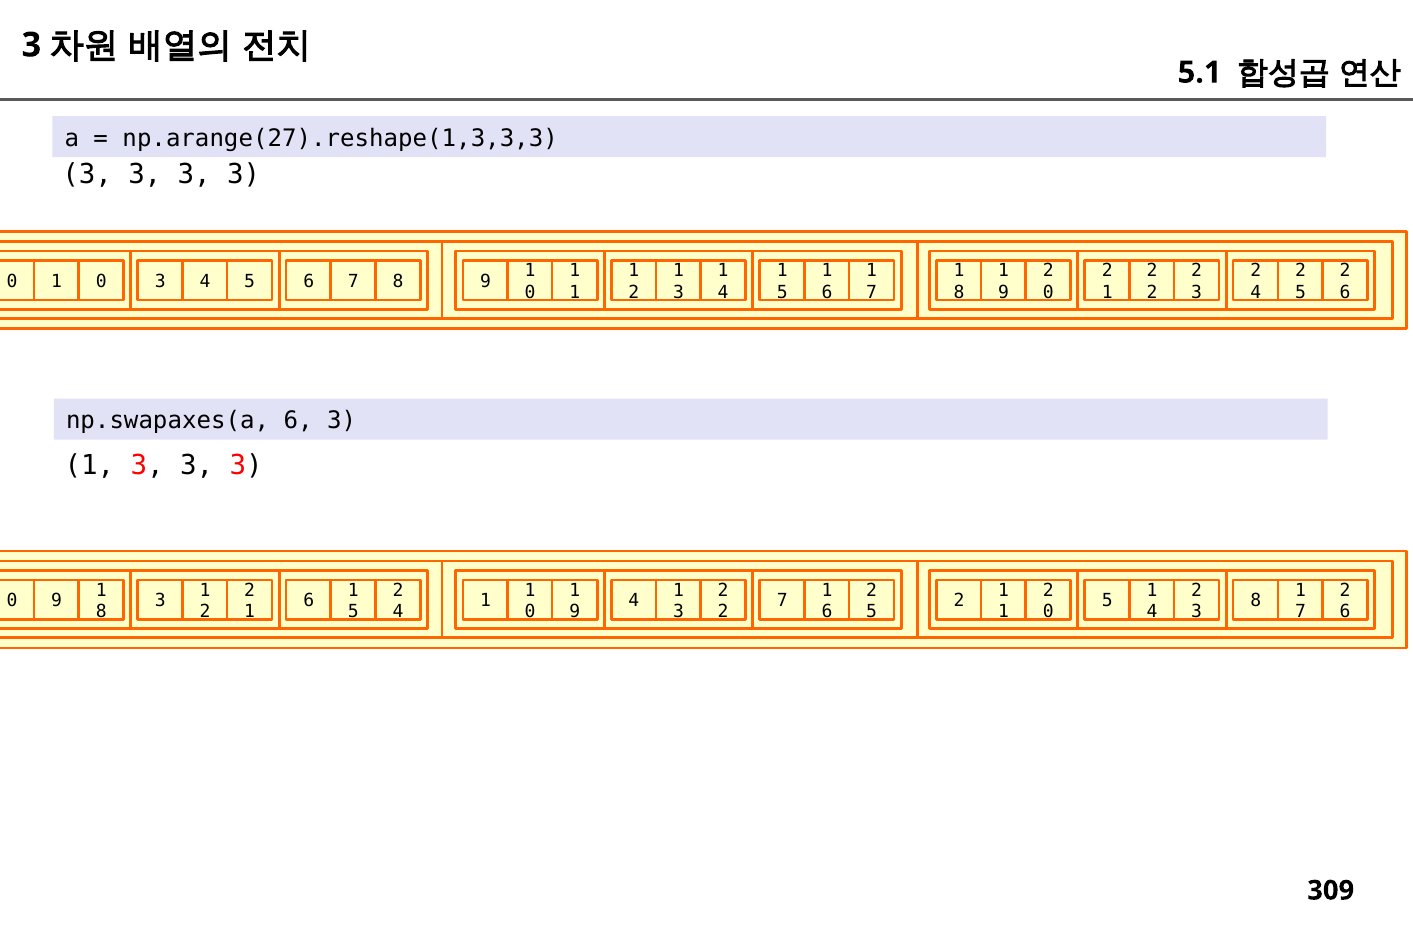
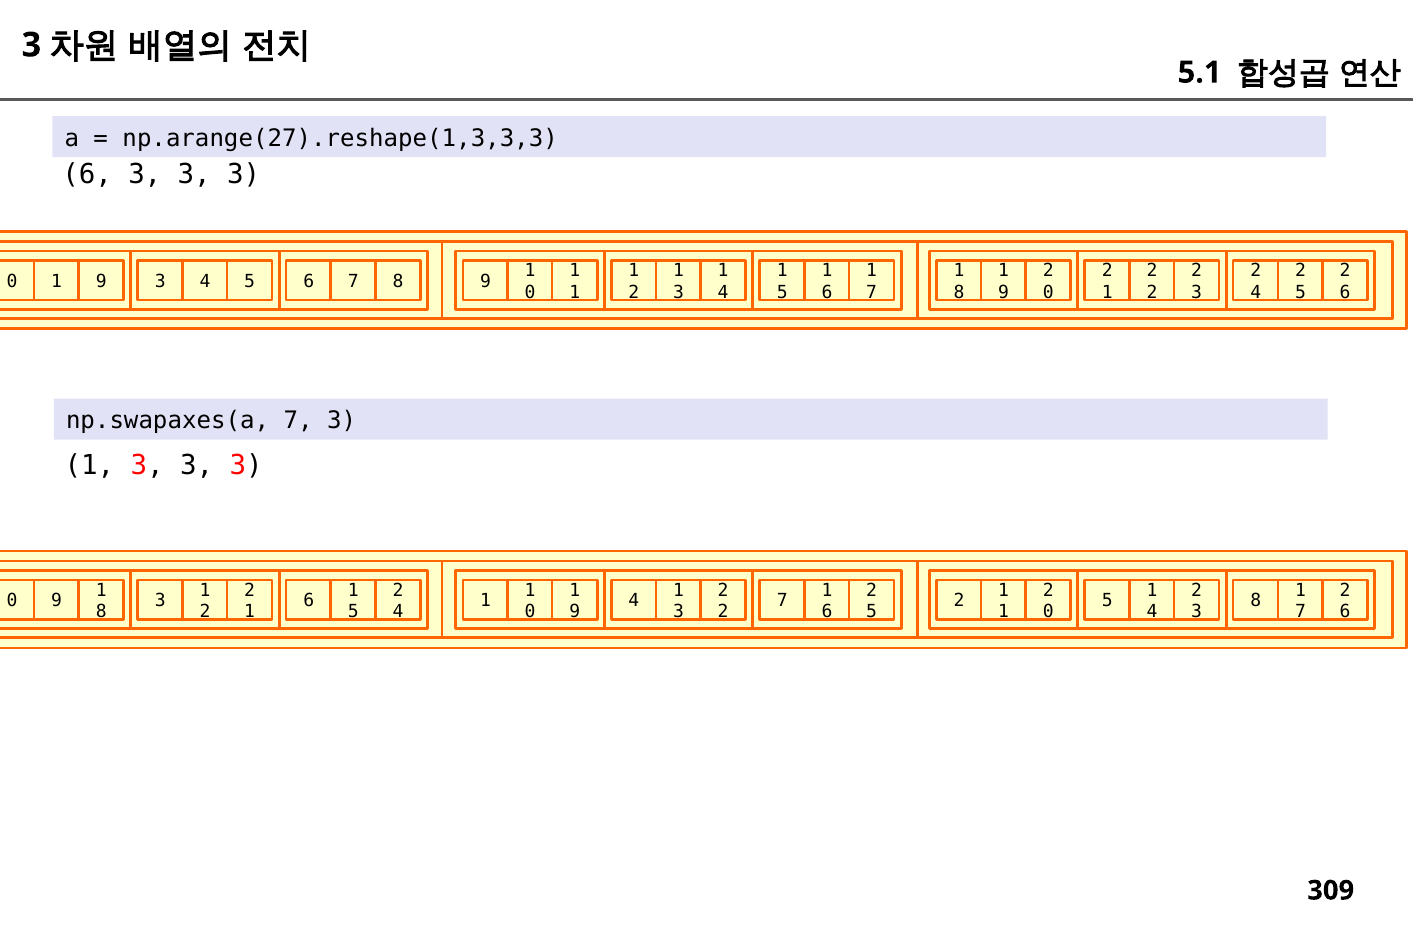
3 at (87, 175): 3 -> 6
0 at (101, 282): 0 -> 9
np.swapaxes(a 6: 6 -> 7
